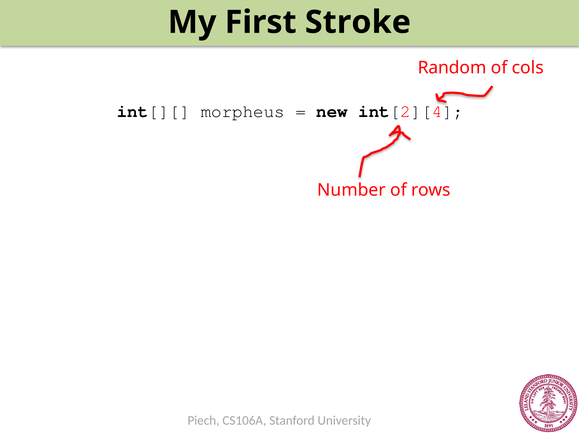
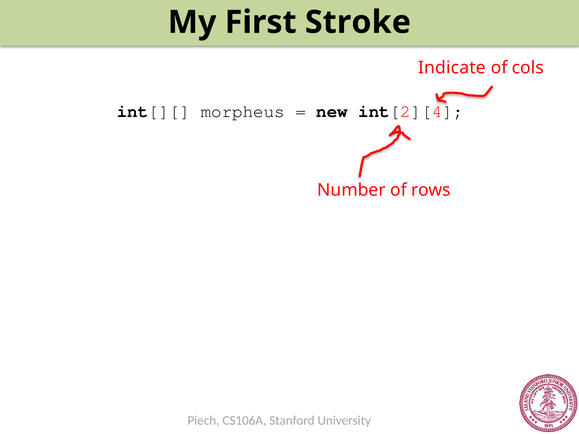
Random: Random -> Indicate
